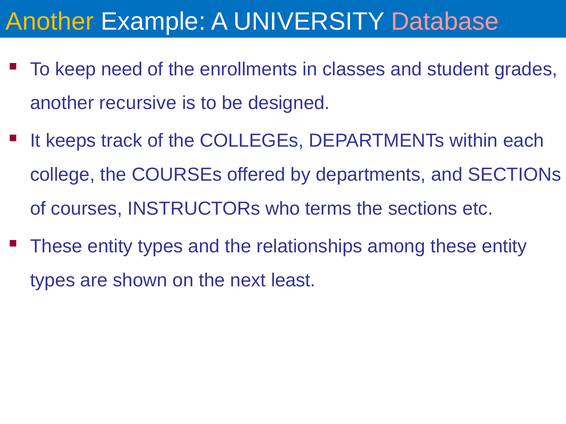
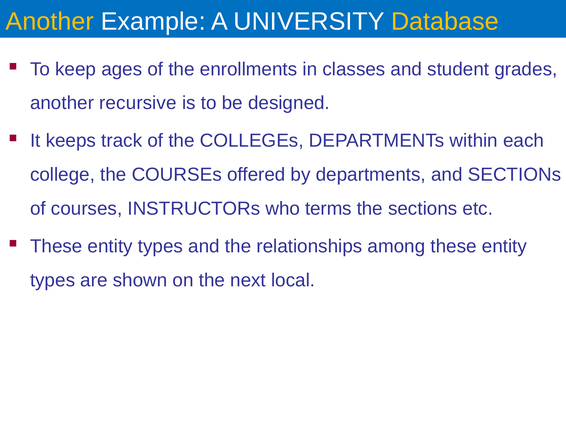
Database colour: pink -> yellow
need: need -> ages
least: least -> local
